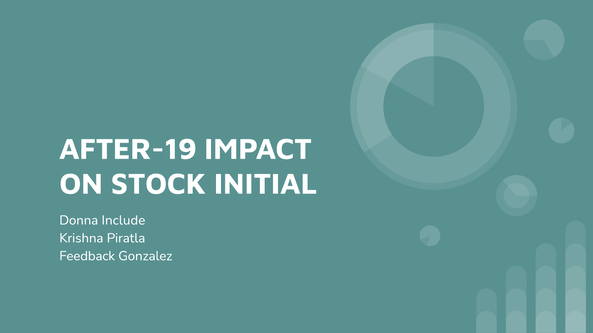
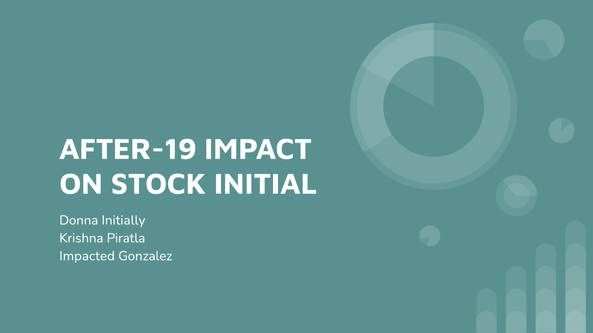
Include: Include -> Initially
Feedback: Feedback -> Impacted
